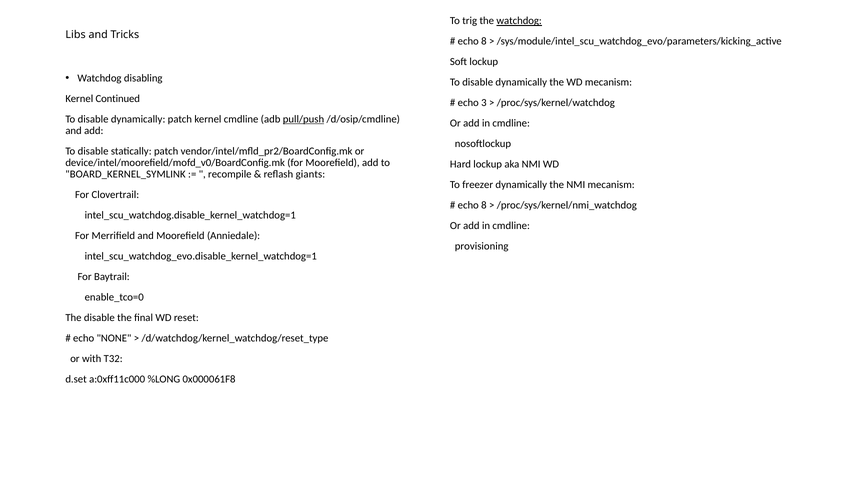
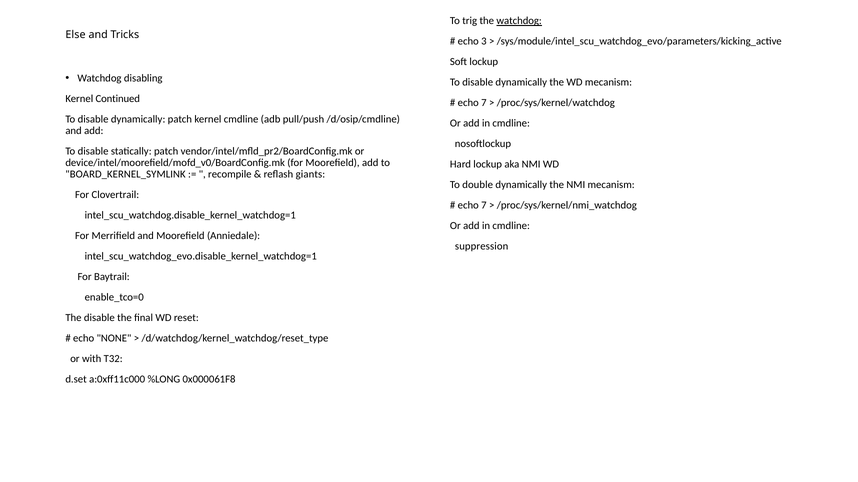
Libs: Libs -> Else
8 at (484, 41): 8 -> 3
3 at (484, 103): 3 -> 7
pull/push underline: present -> none
freezer: freezer -> double
8 at (484, 206): 8 -> 7
provisioning: provisioning -> suppression
